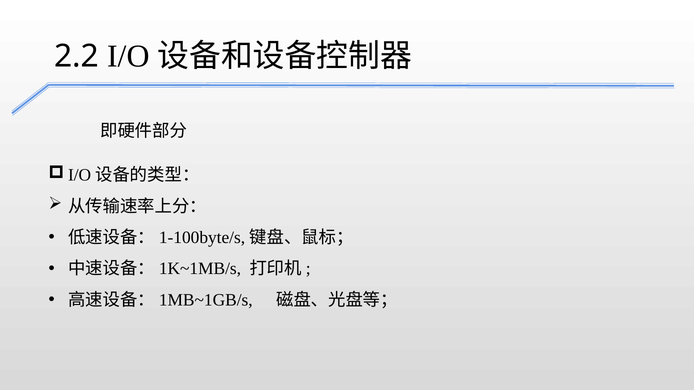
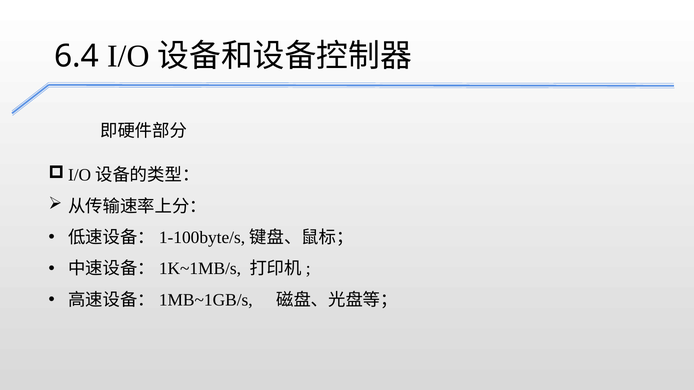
2.2: 2.2 -> 6.4
